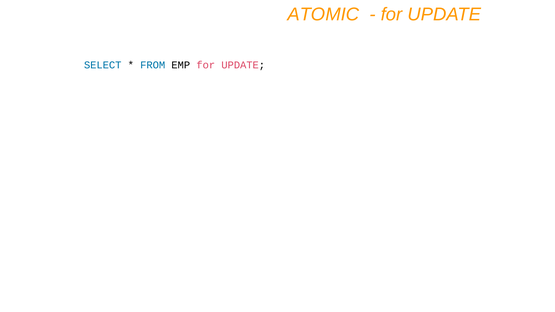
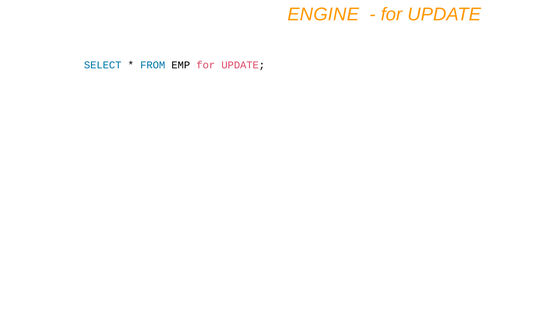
ATOMIC: ATOMIC -> ENGINE
